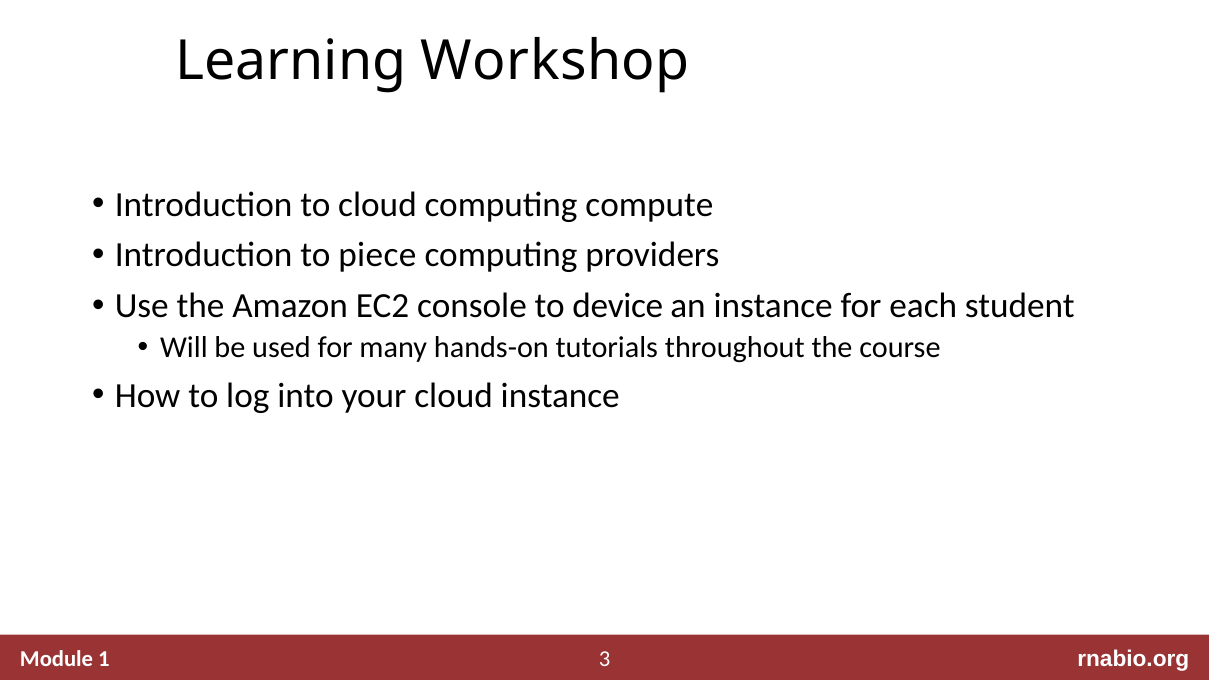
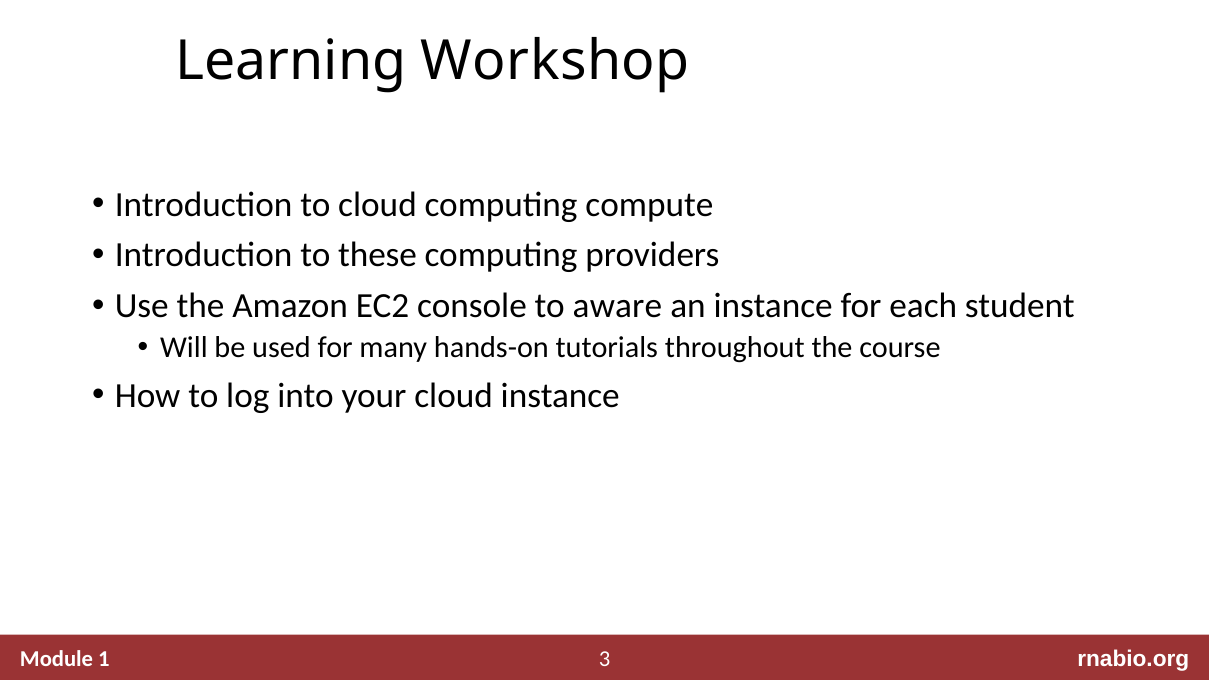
piece: piece -> these
device: device -> aware
